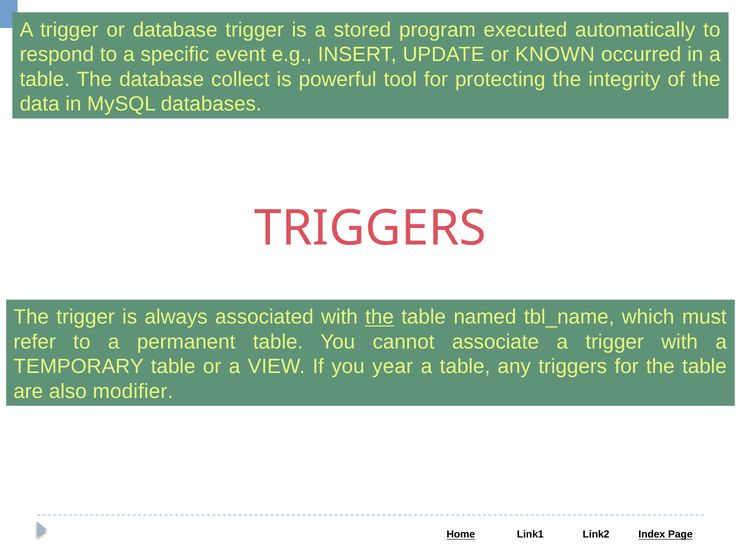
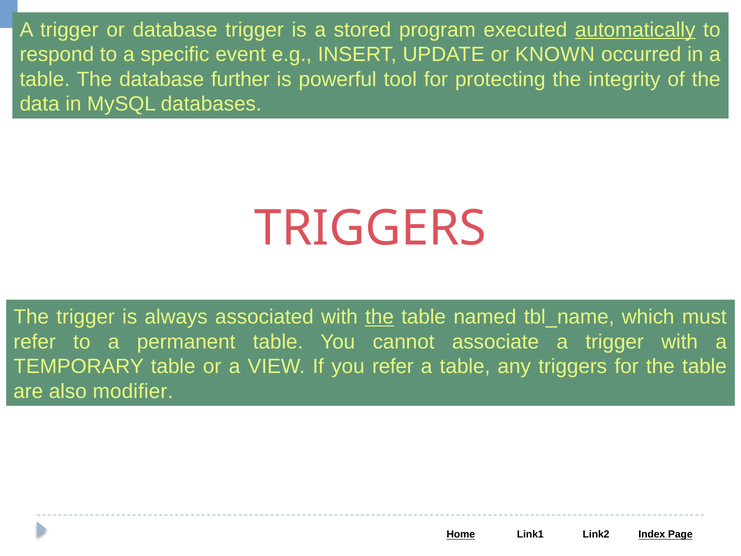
automatically underline: none -> present
collect: collect -> further
you year: year -> refer
